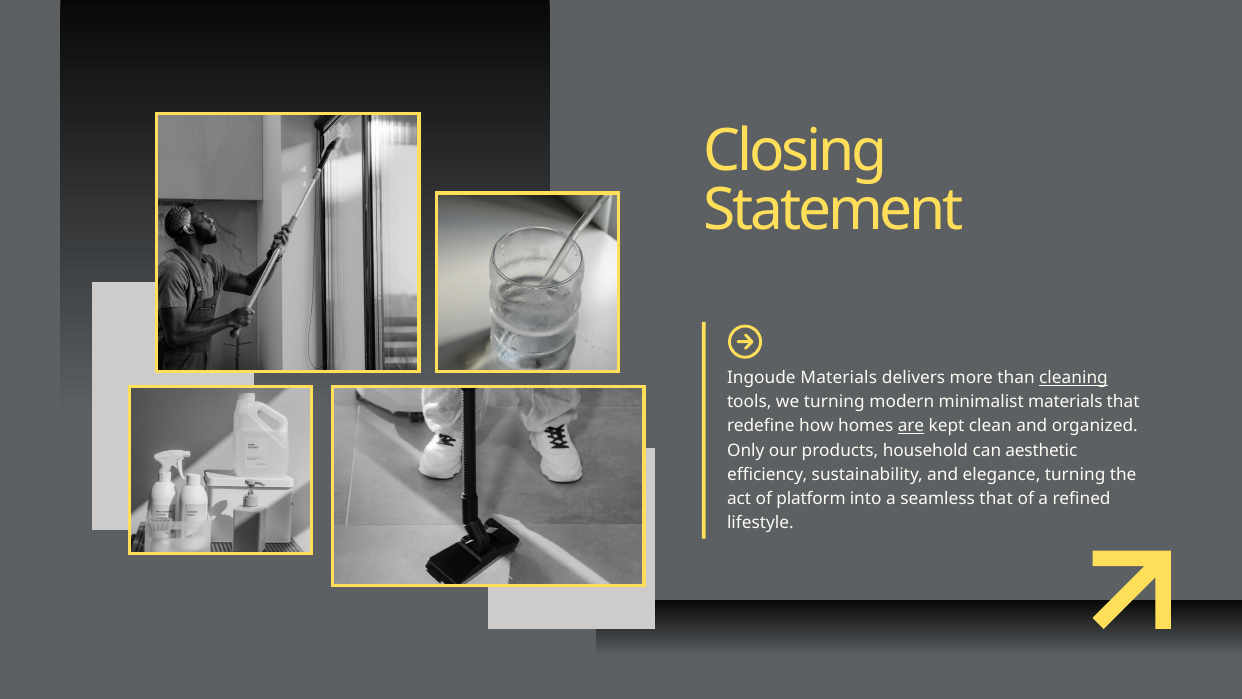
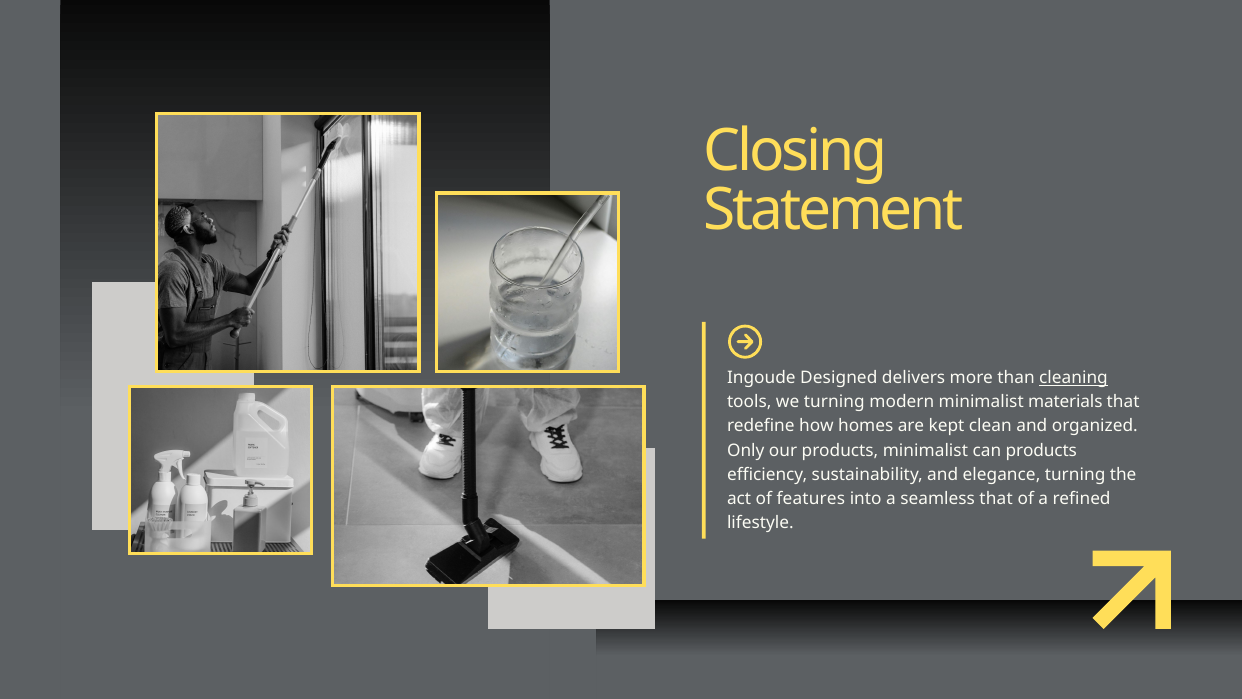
Ingoude Materials: Materials -> Designed
are underline: present -> none
products household: household -> minimalist
can aesthetic: aesthetic -> products
platform: platform -> features
